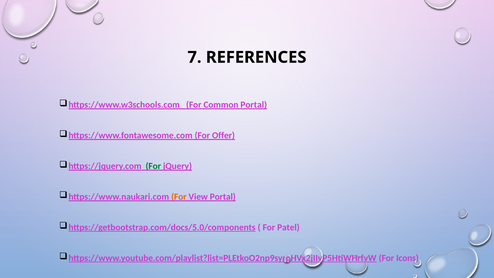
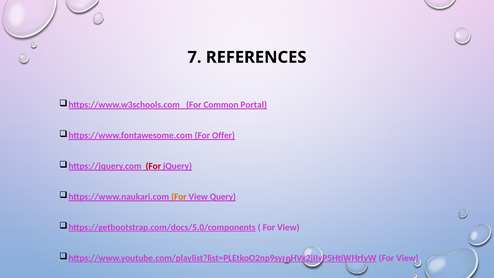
For at (153, 166) colour: green -> red
View Portal: Portal -> Query
Patel at (288, 227): Patel -> View
Icons at (407, 258): Icons -> View
